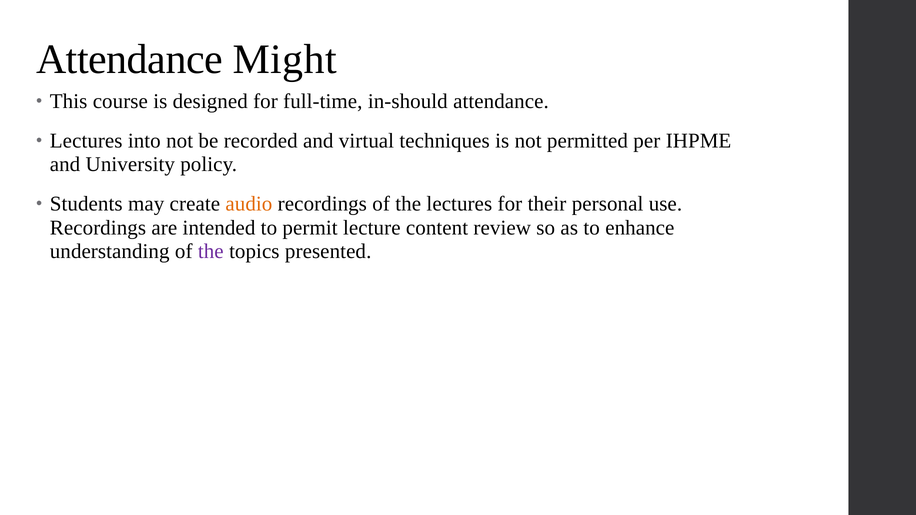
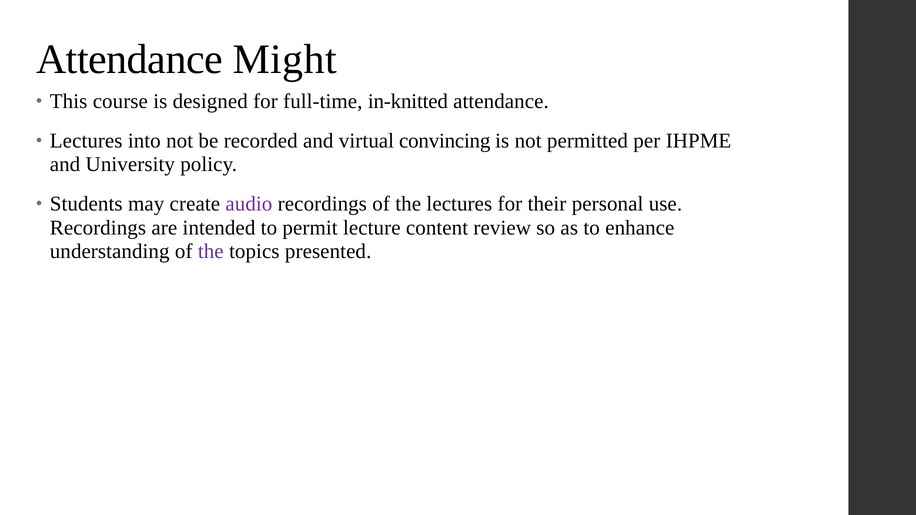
in-should: in-should -> in-knitted
techniques: techniques -> convincing
audio colour: orange -> purple
